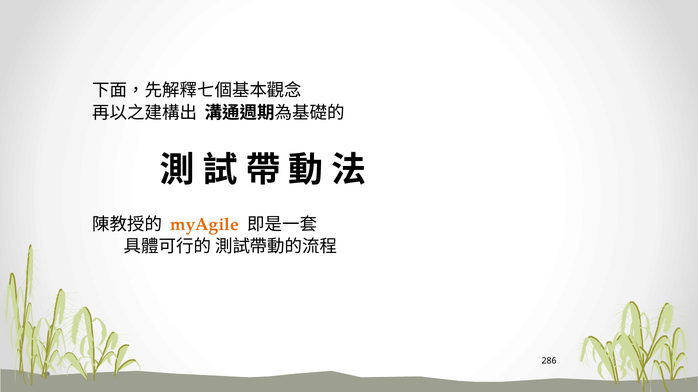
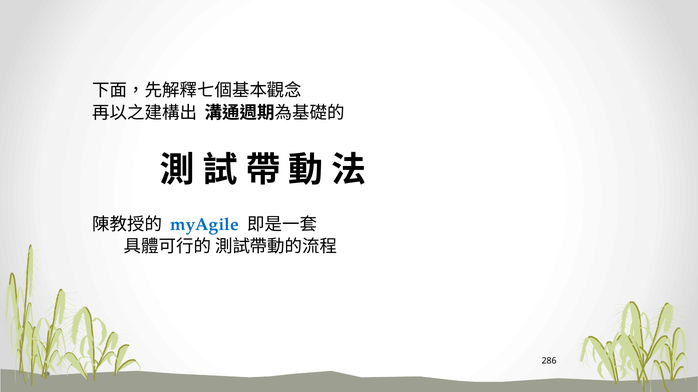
myAgile colour: orange -> blue
